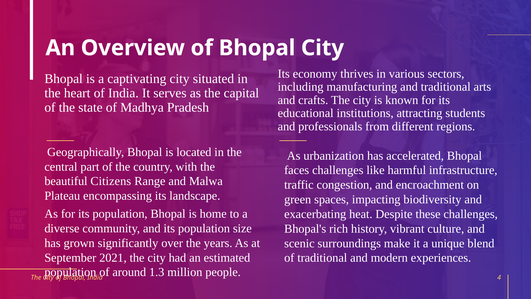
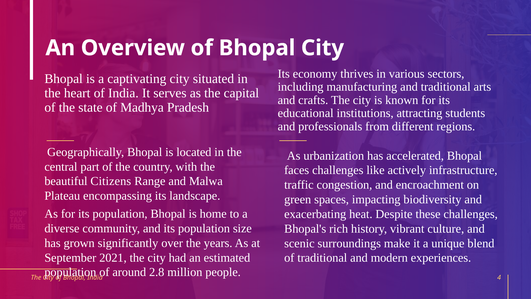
harmful: harmful -> actively
1.3: 1.3 -> 2.8
